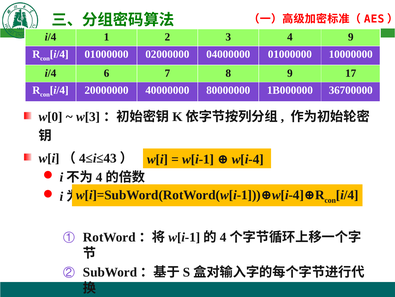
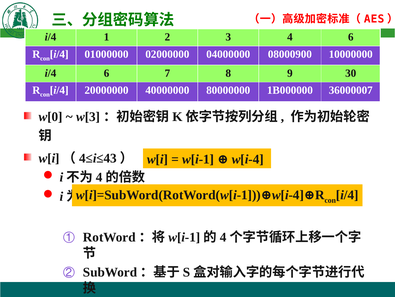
4 9: 9 -> 6
04000000 01000000: 01000000 -> 08000900
17: 17 -> 30
36700000: 36700000 -> 36000007
